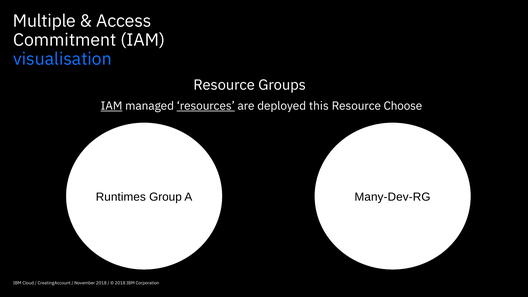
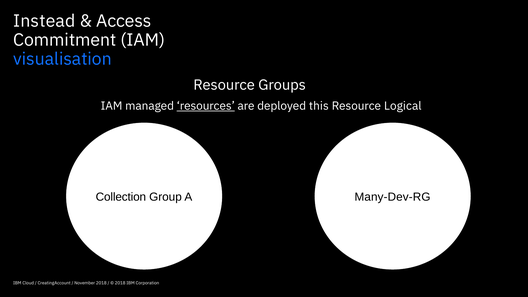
Multiple: Multiple -> Instead
IAM at (112, 106) underline: present -> none
Choose: Choose -> Logical
Runtimes: Runtimes -> Collection
